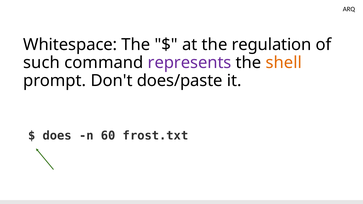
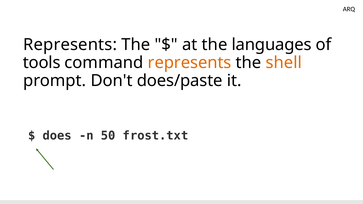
Whitespace at (70, 45): Whitespace -> Represents
regulation: regulation -> languages
such: such -> tools
represents at (190, 63) colour: purple -> orange
60: 60 -> 50
